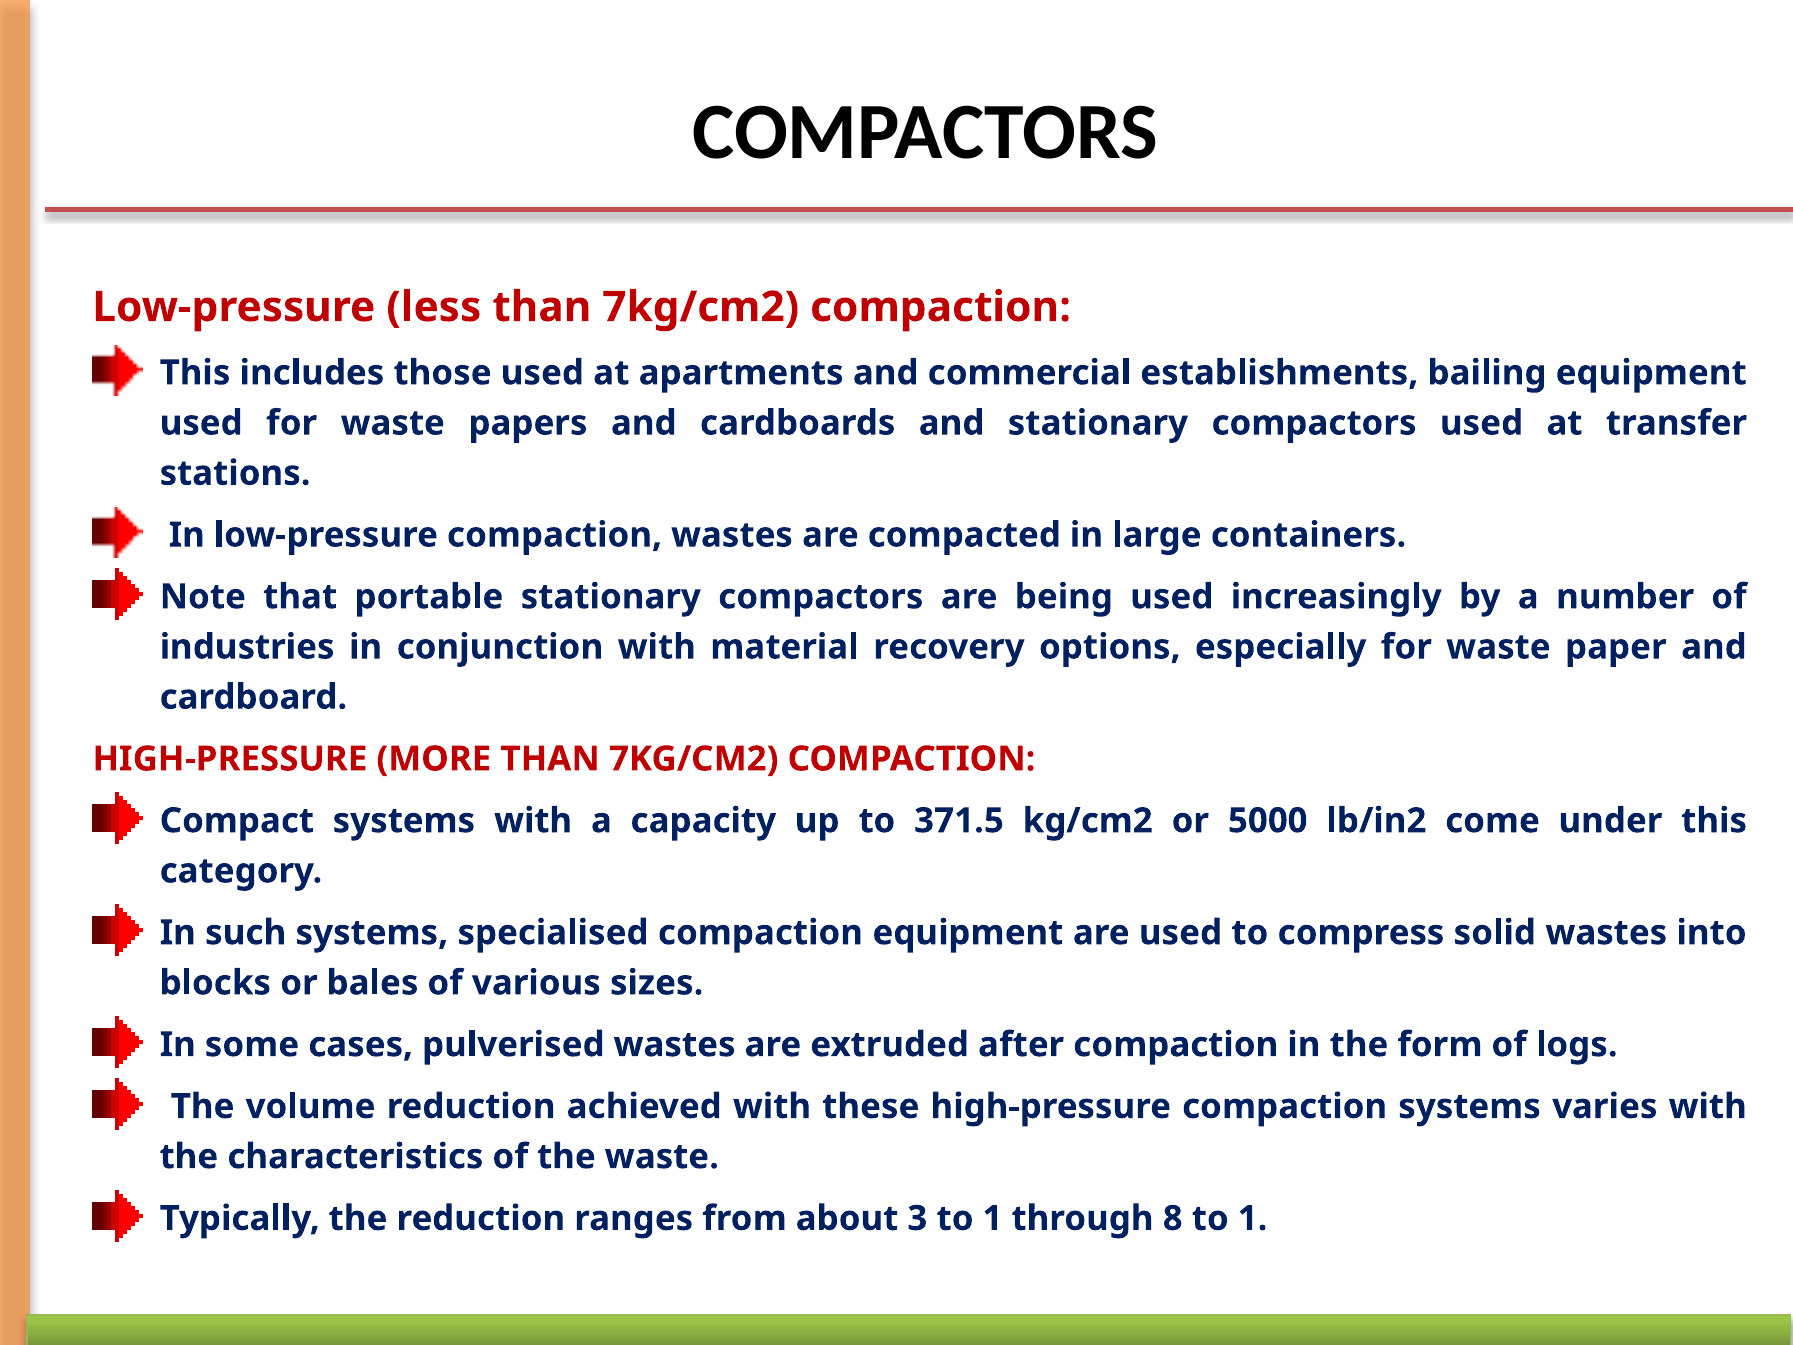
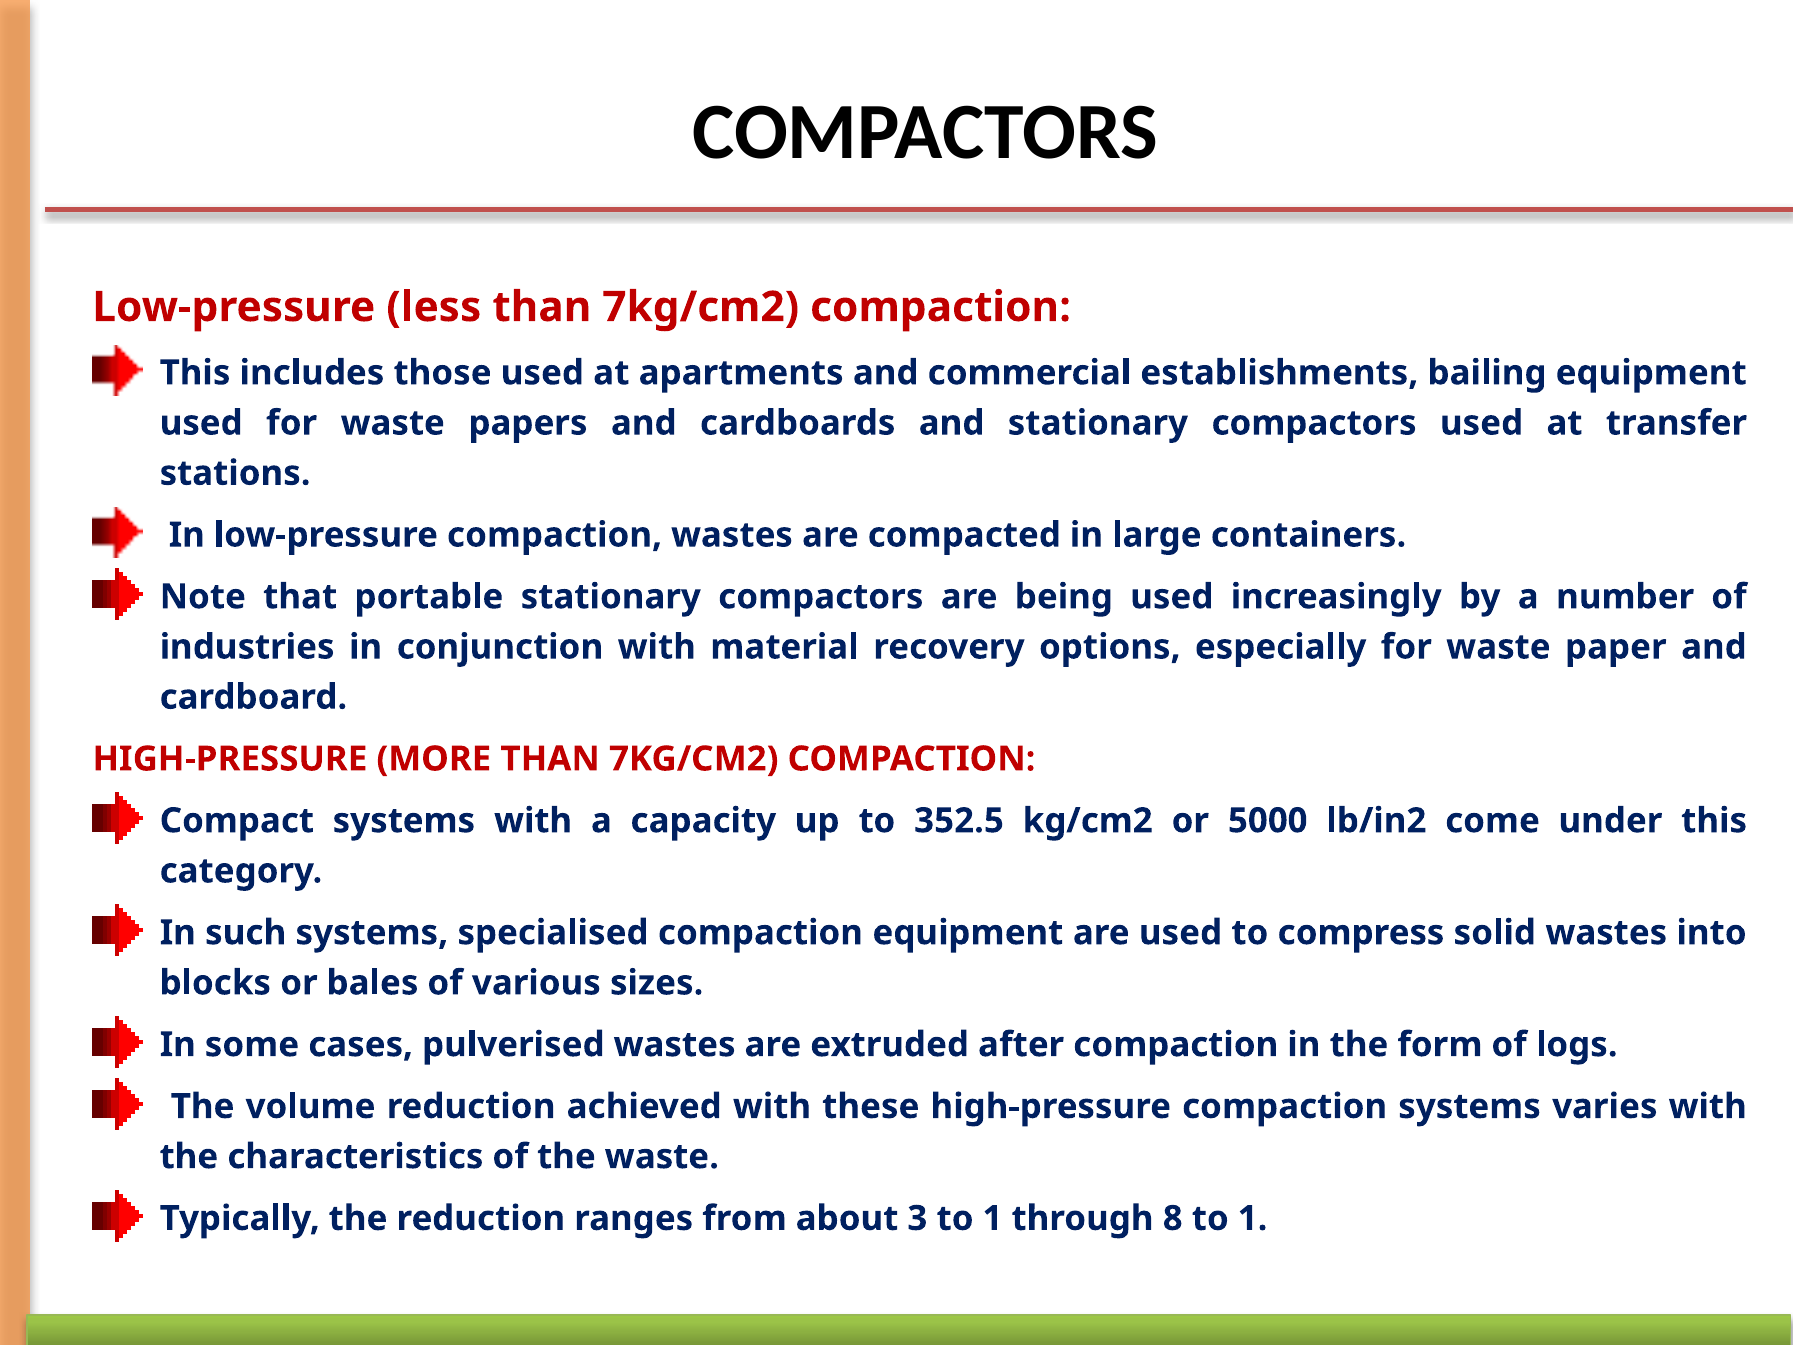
371.5: 371.5 -> 352.5
